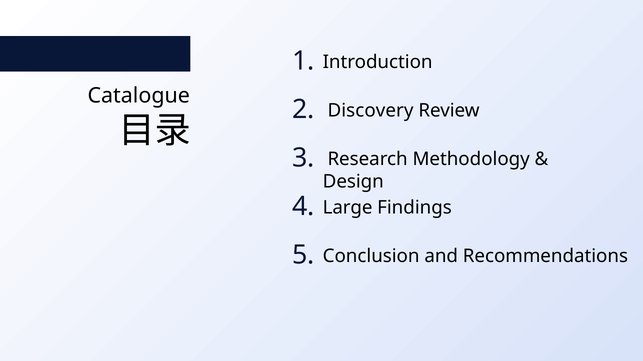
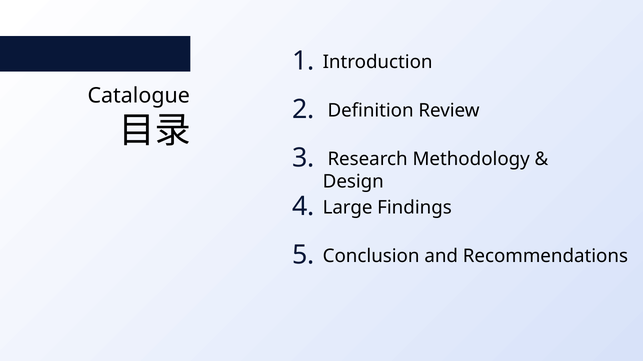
Discovery: Discovery -> Definition
